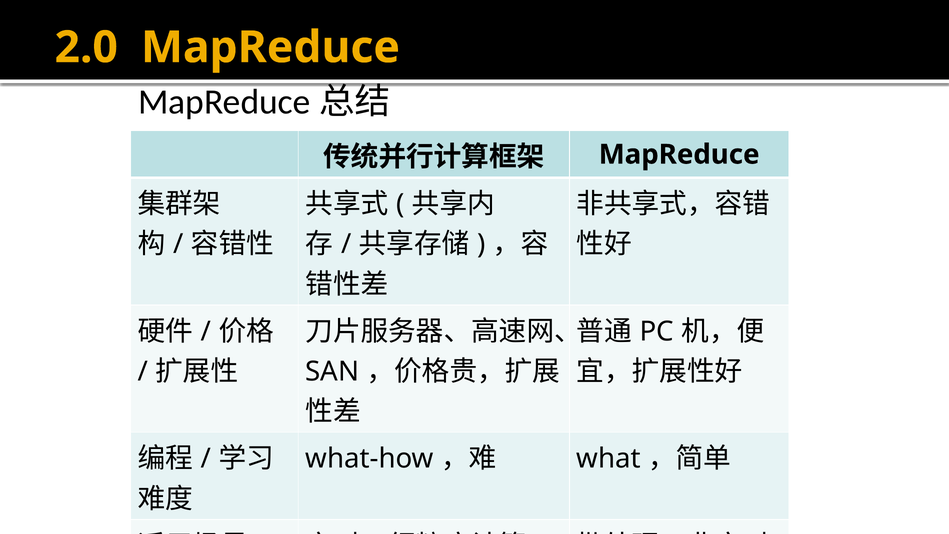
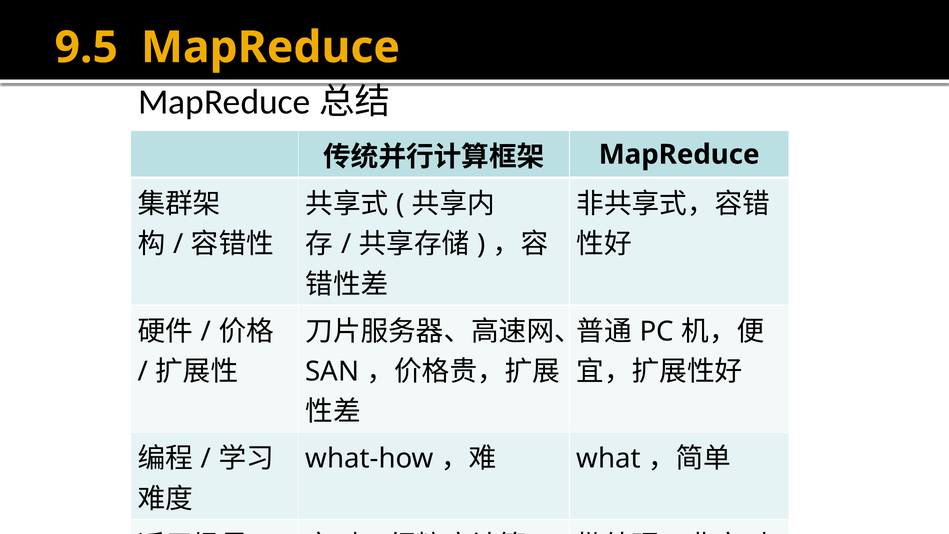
2.0: 2.0 -> 9.5
